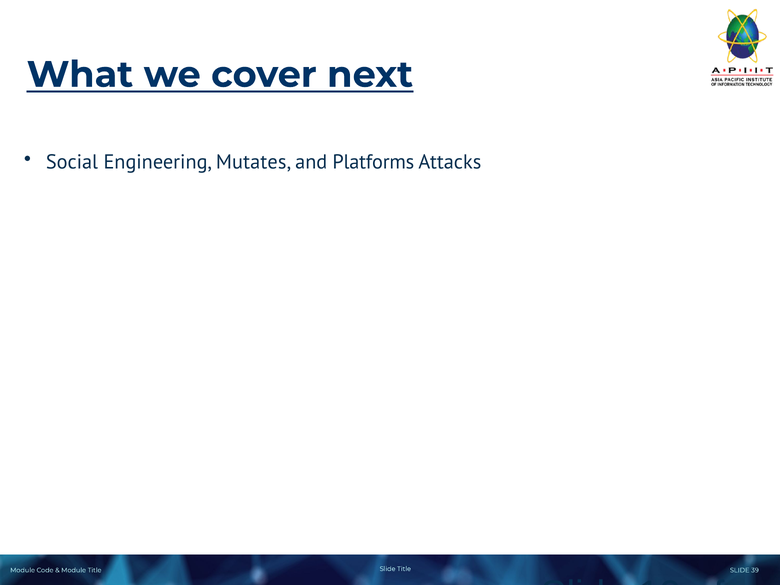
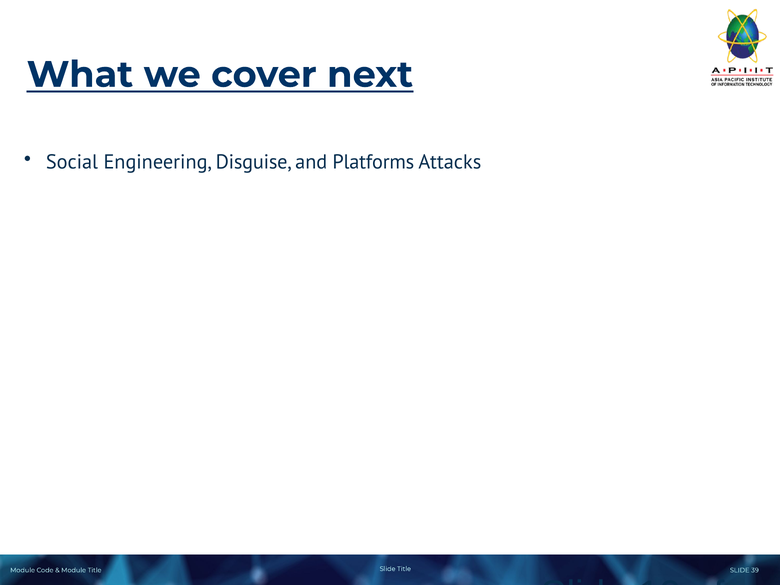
Mutates: Mutates -> Disguise
